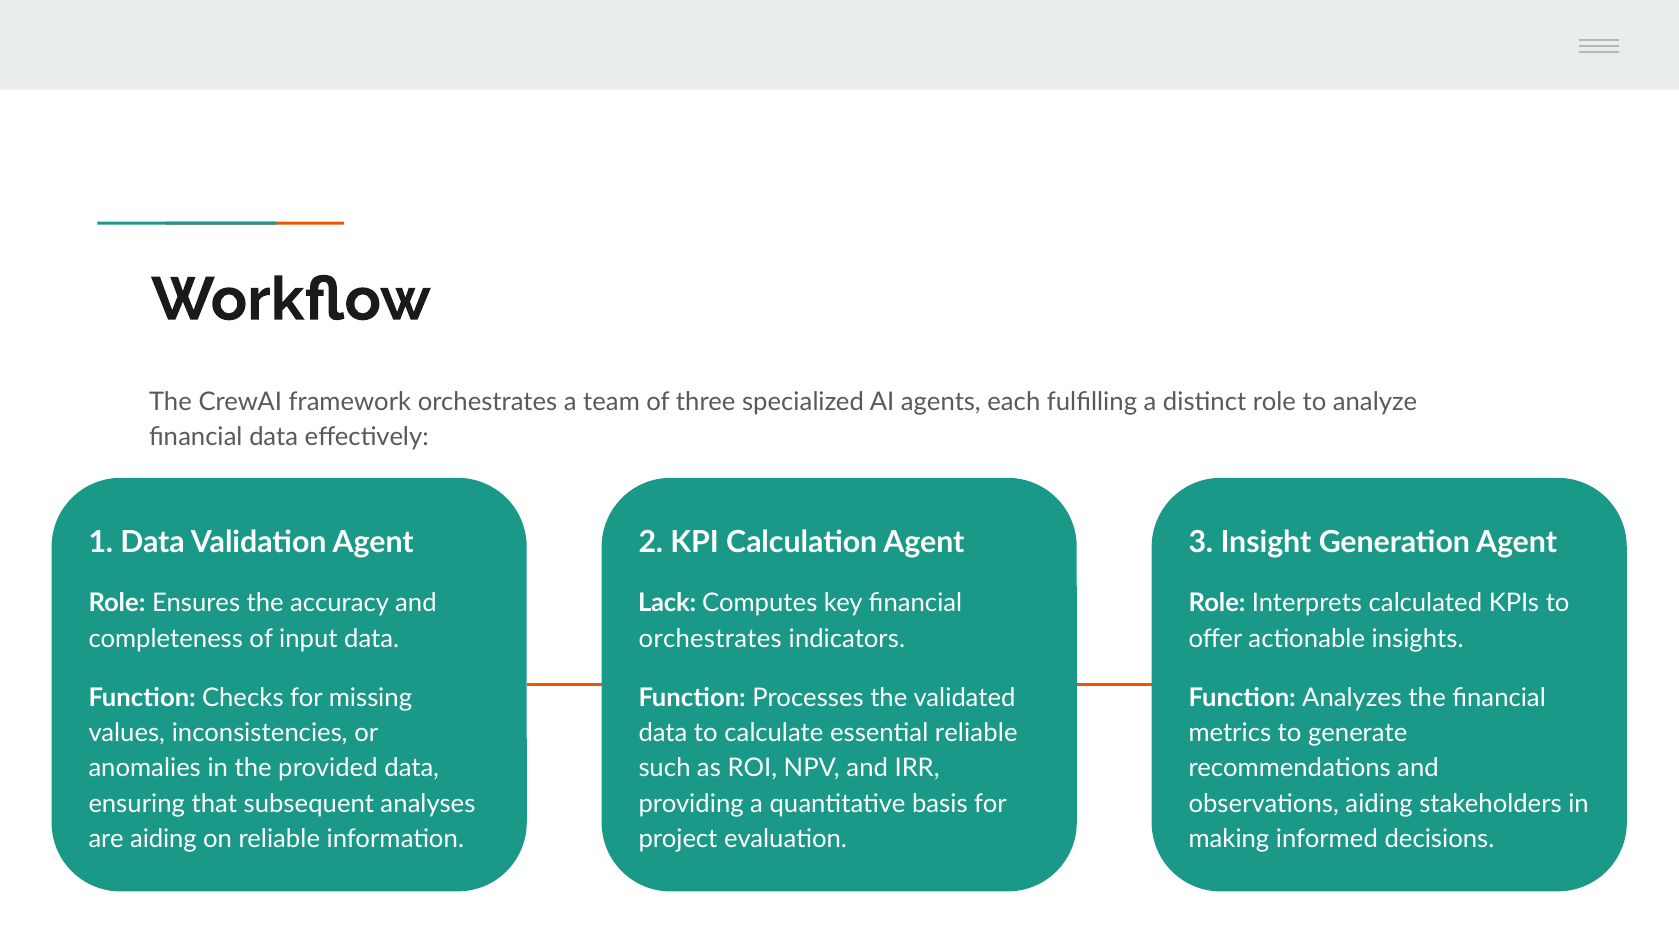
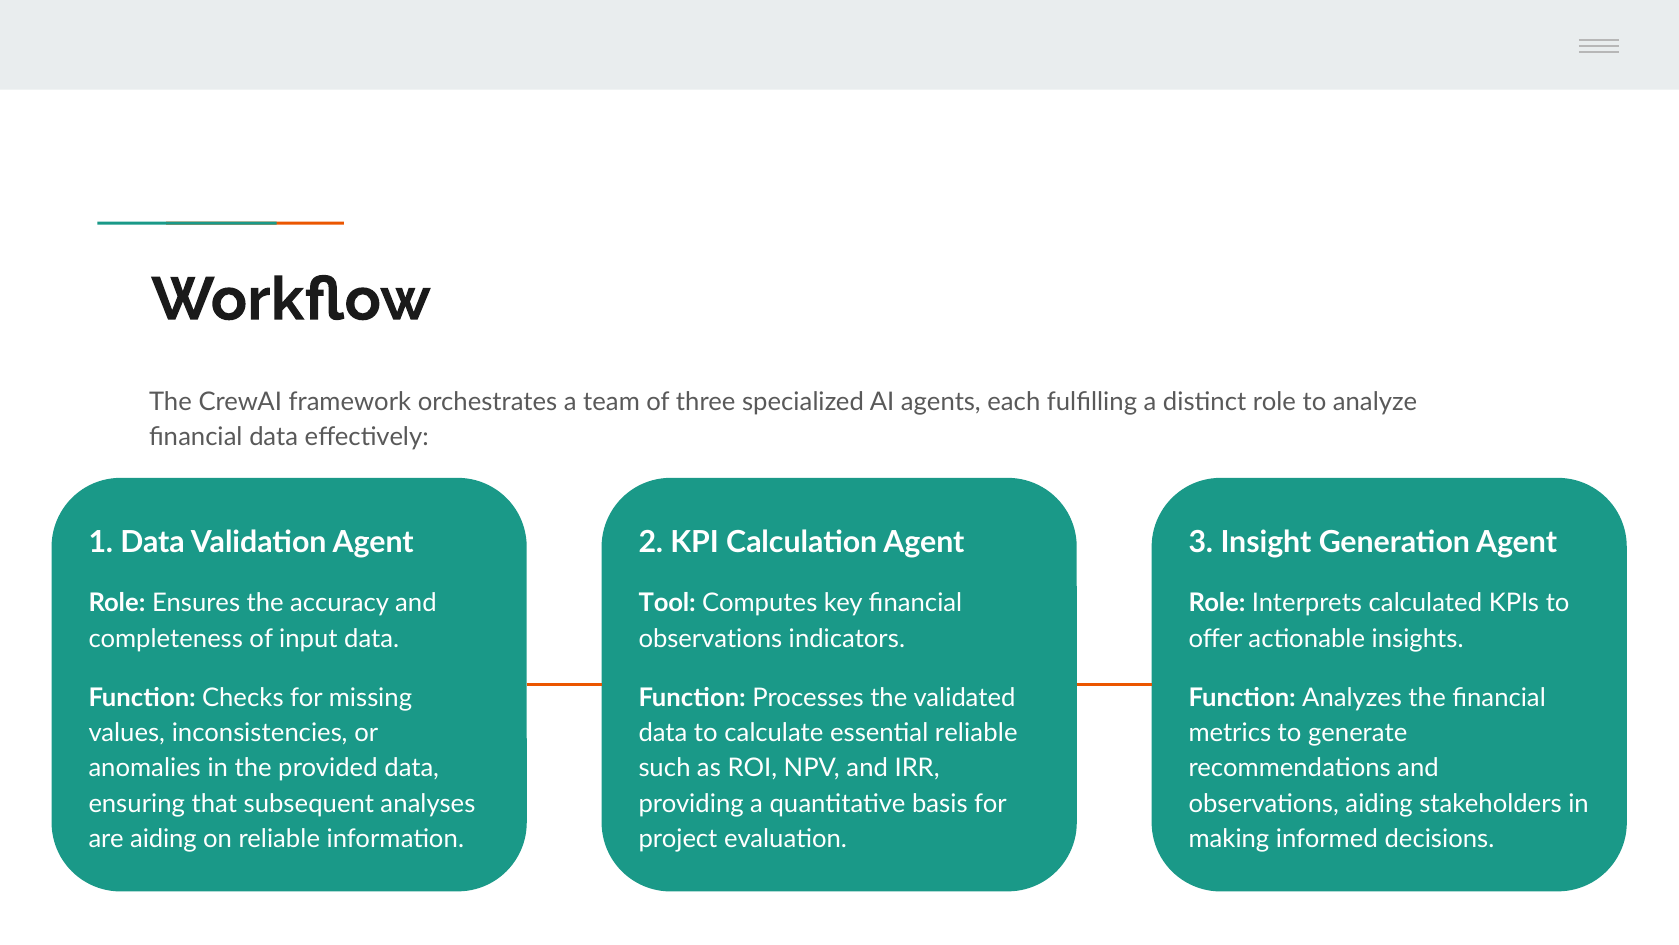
Lack: Lack -> Tool
orchestrates at (710, 638): orchestrates -> observations
